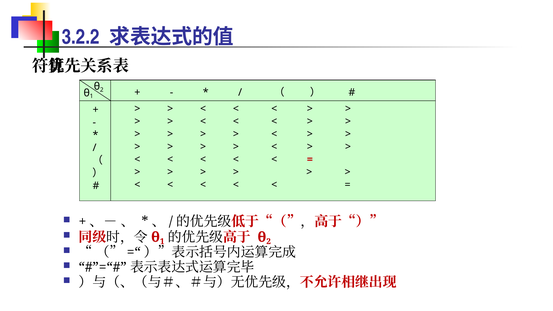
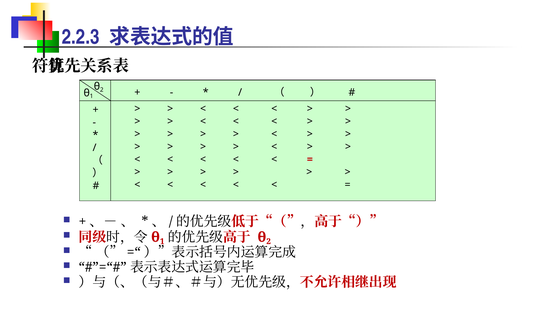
3.2.2: 3.2.2 -> 2.2.3
